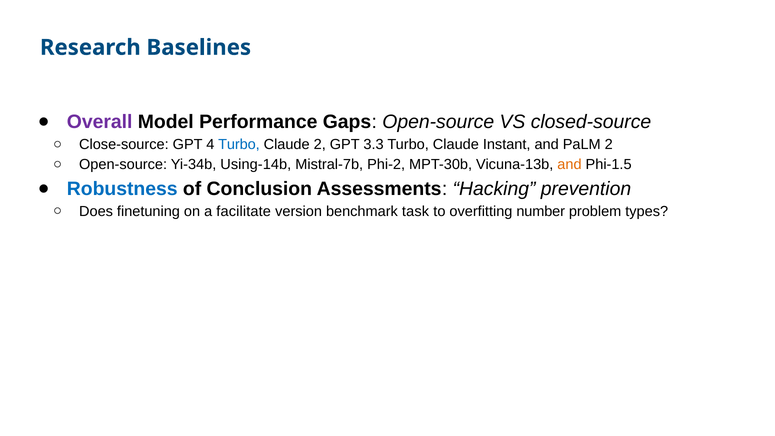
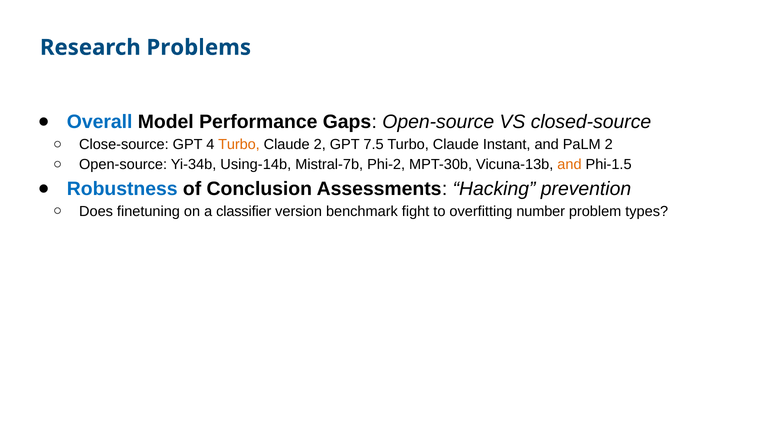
Baselines: Baselines -> Problems
Overall colour: purple -> blue
Turbo at (239, 144) colour: blue -> orange
3.3: 3.3 -> 7.5
facilitate: facilitate -> classifier
task: task -> fight
